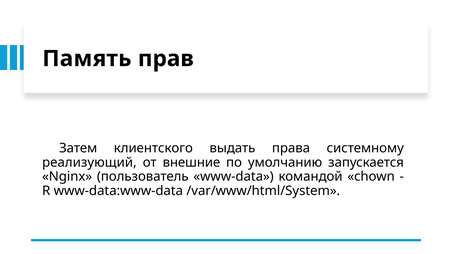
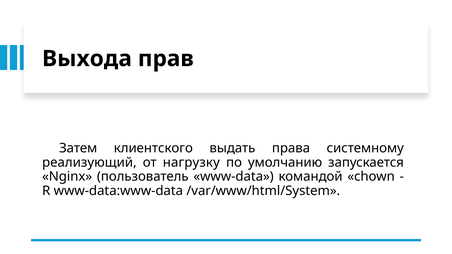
Память: Память -> Выхода
внешние: внешние -> нагрузку
